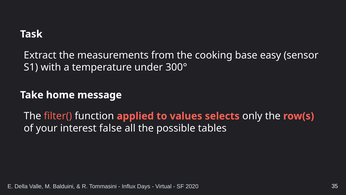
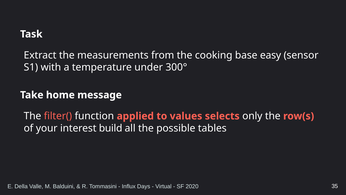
false: false -> build
